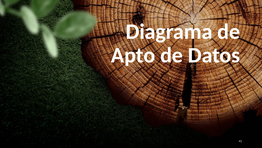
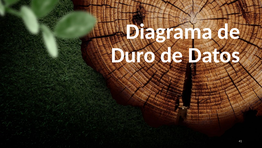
Apto: Apto -> Duro
